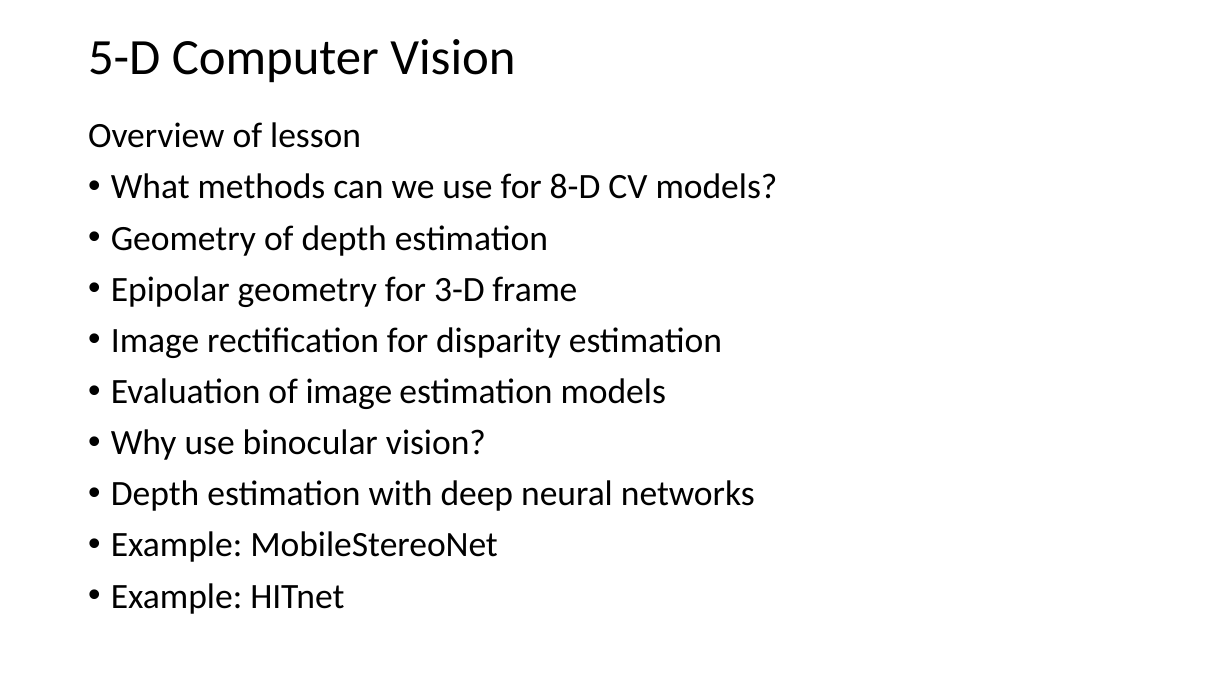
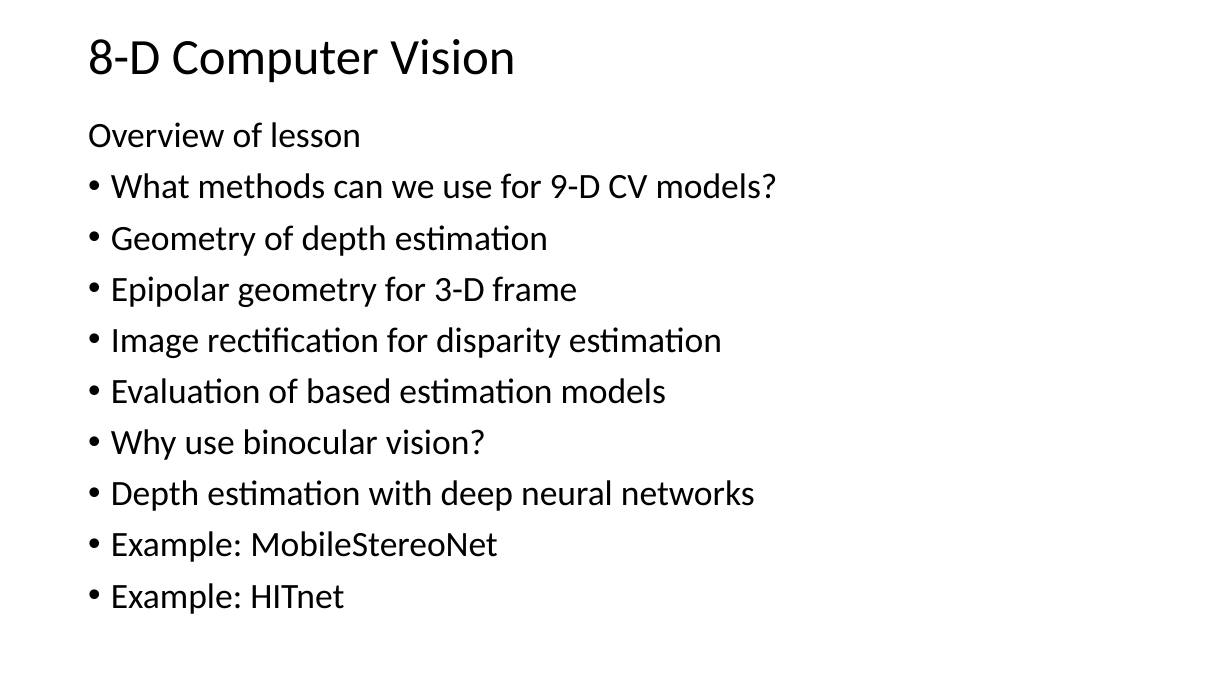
5-D: 5-D -> 8-D
8-D: 8-D -> 9-D
of image: image -> based
